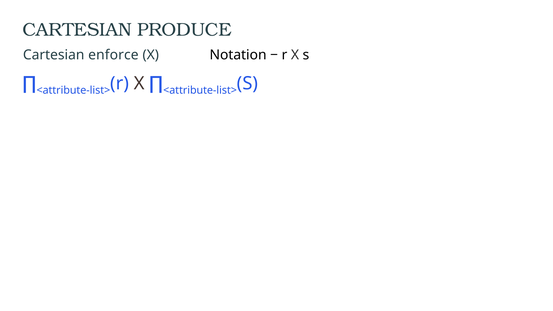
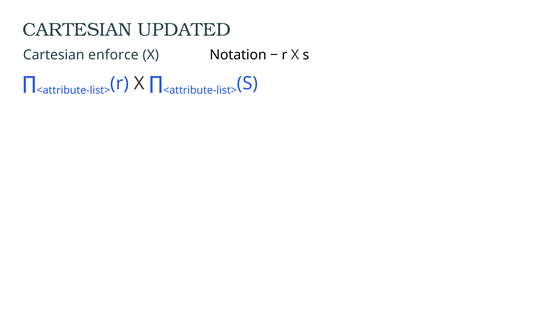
PRODUCE: PRODUCE -> UPDATED
